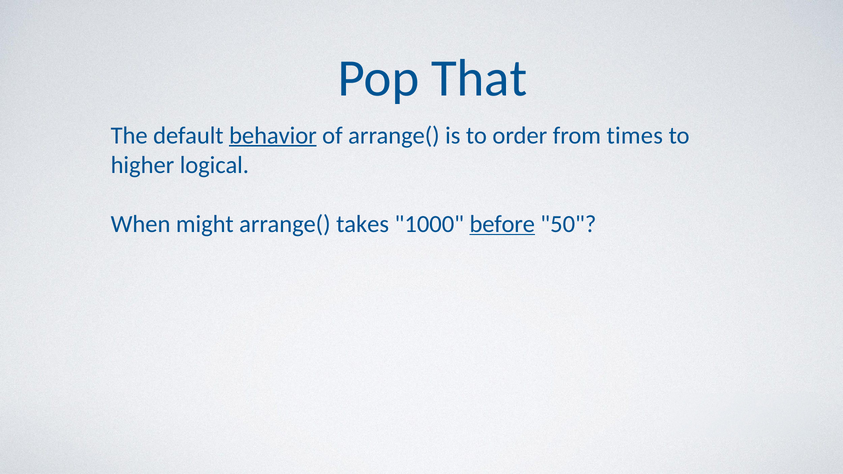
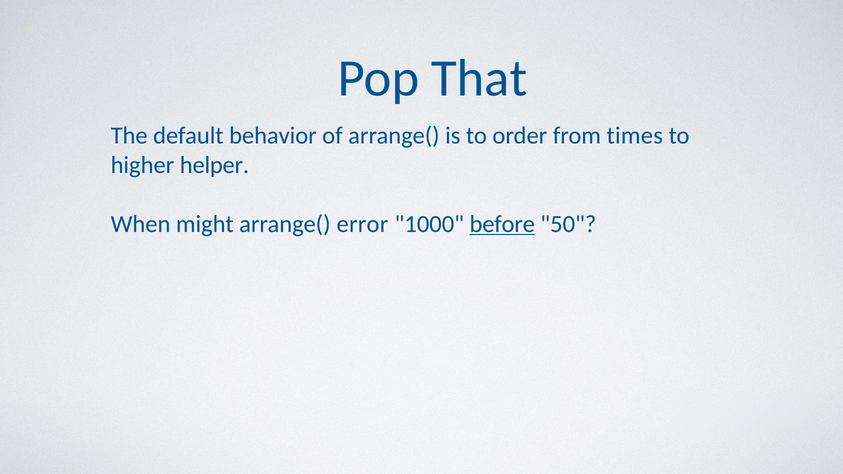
behavior underline: present -> none
logical: logical -> helper
takes: takes -> error
